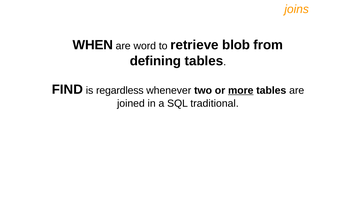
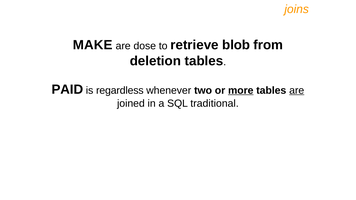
WHEN: WHEN -> MAKE
word: word -> dose
defining: defining -> deletion
FIND: FIND -> PAID
are at (297, 90) underline: none -> present
